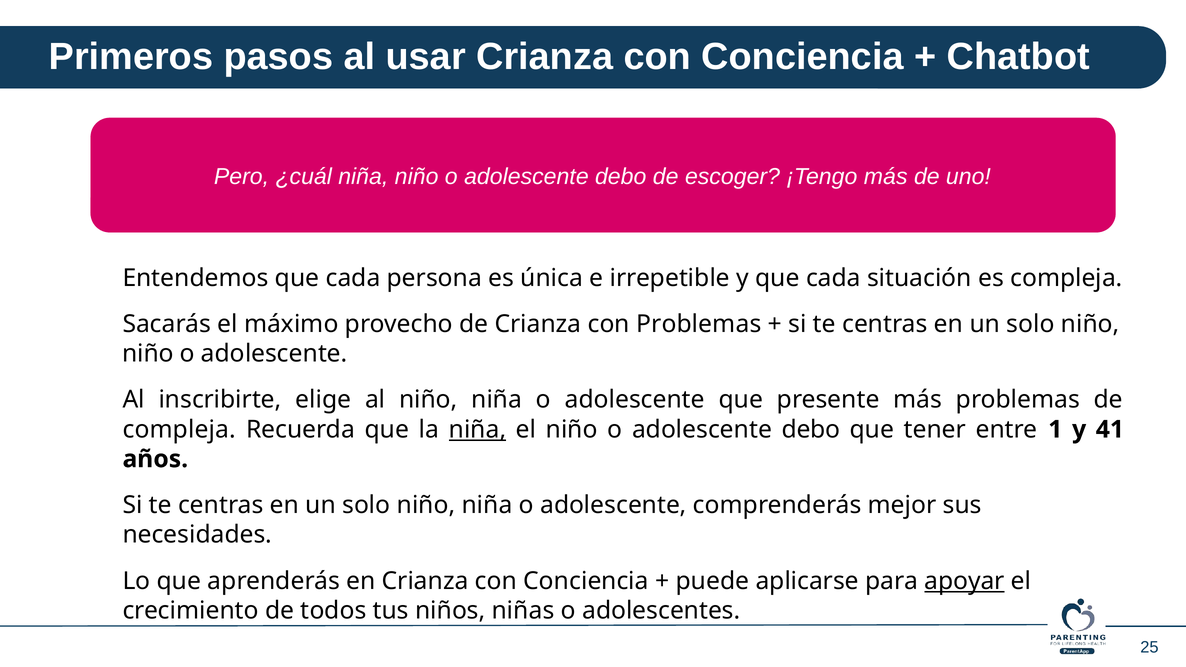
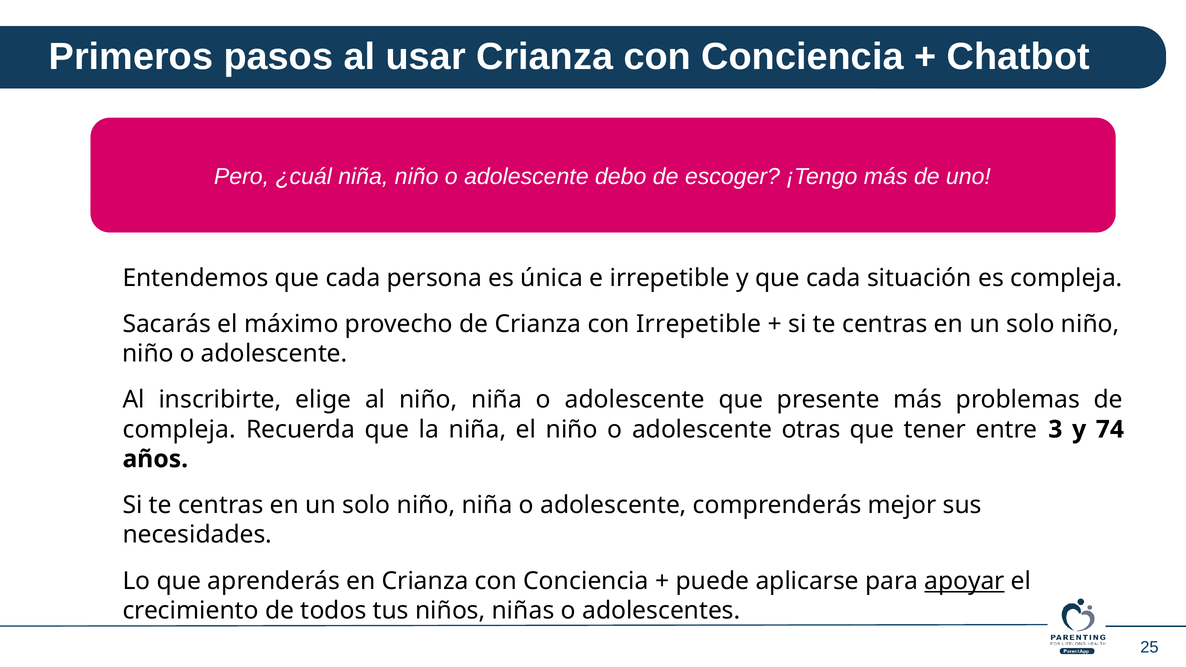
con Problemas: Problemas -> Irrepetible
niña at (477, 430) underline: present -> none
debo at (811, 430): debo -> otras
1: 1 -> 3
41: 41 -> 74
